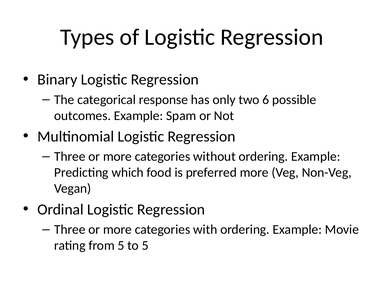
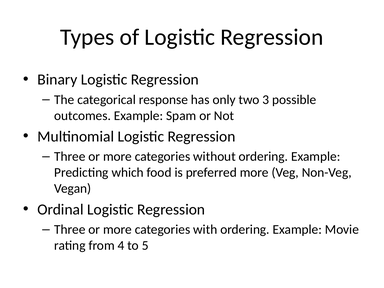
6: 6 -> 3
from 5: 5 -> 4
